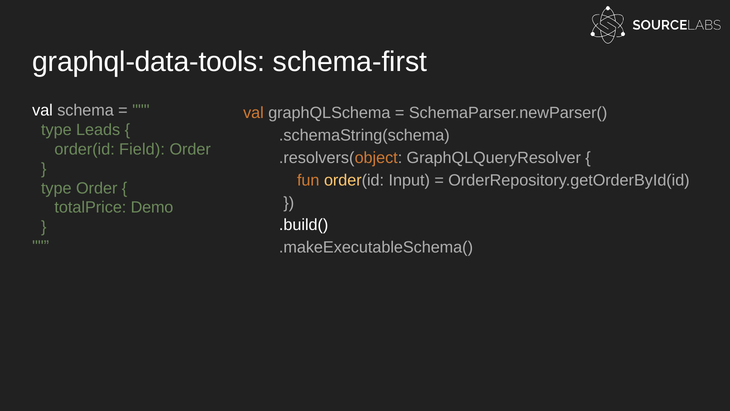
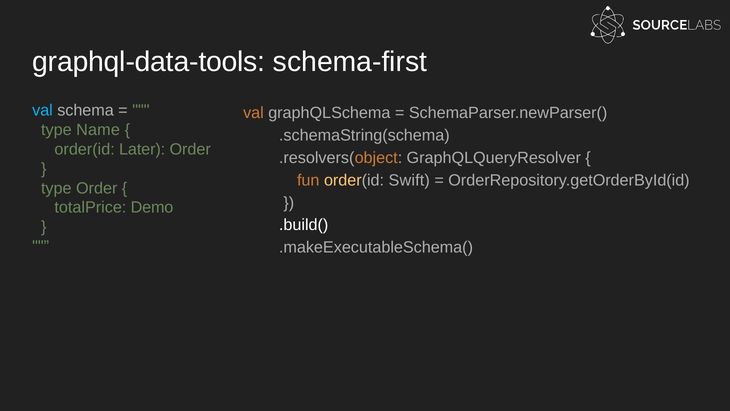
val at (43, 110) colour: white -> light blue
Leads: Leads -> Name
Field: Field -> Later
Input: Input -> Swift
